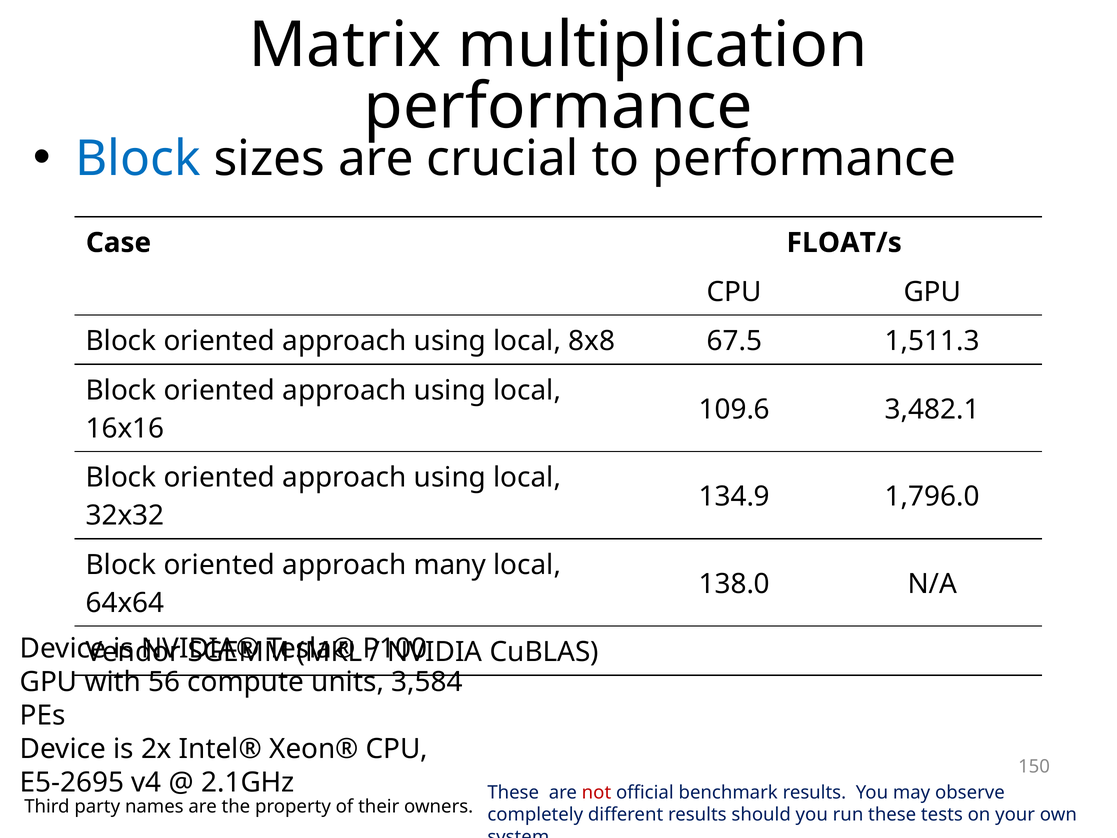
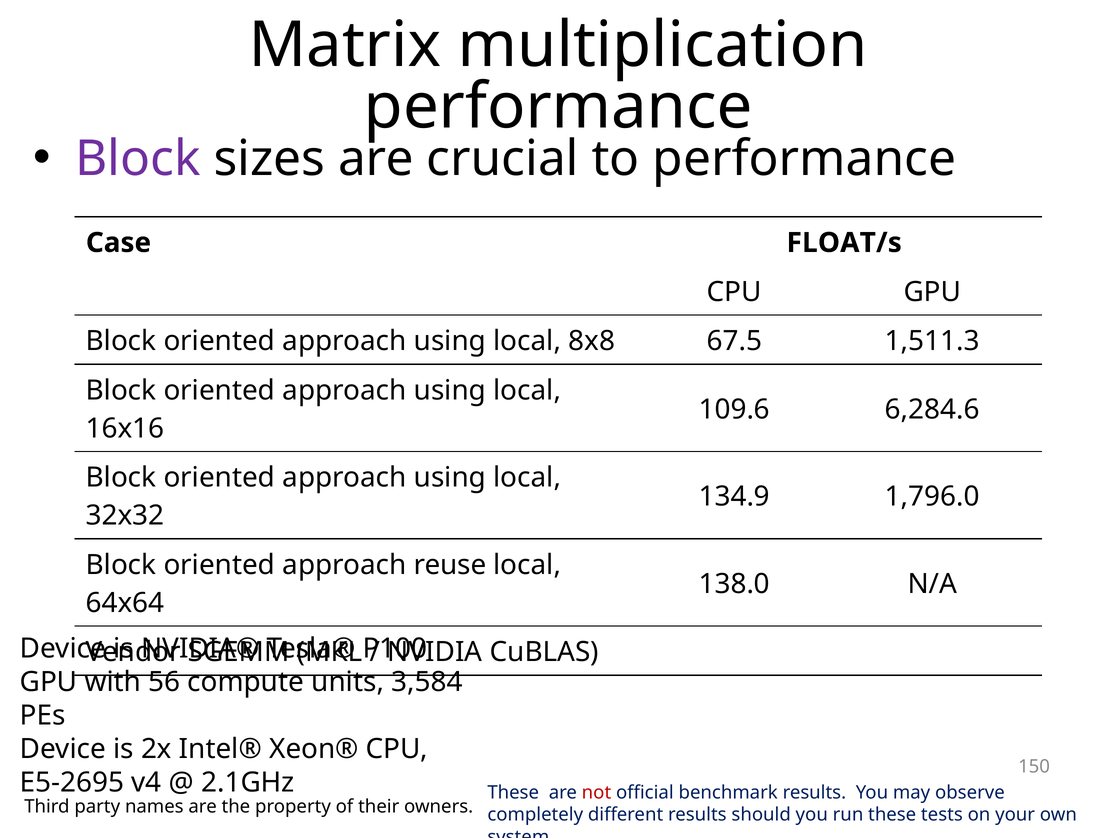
Block at (138, 159) colour: blue -> purple
3,482.1: 3,482.1 -> 6,284.6
many: many -> reuse
